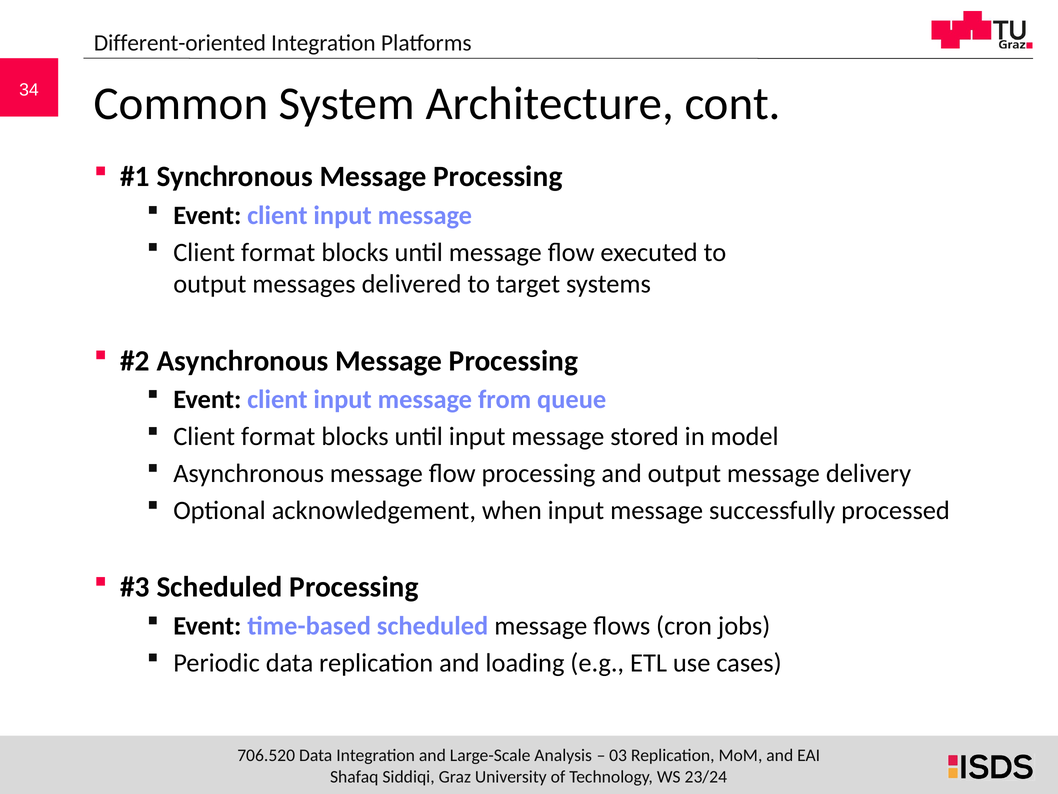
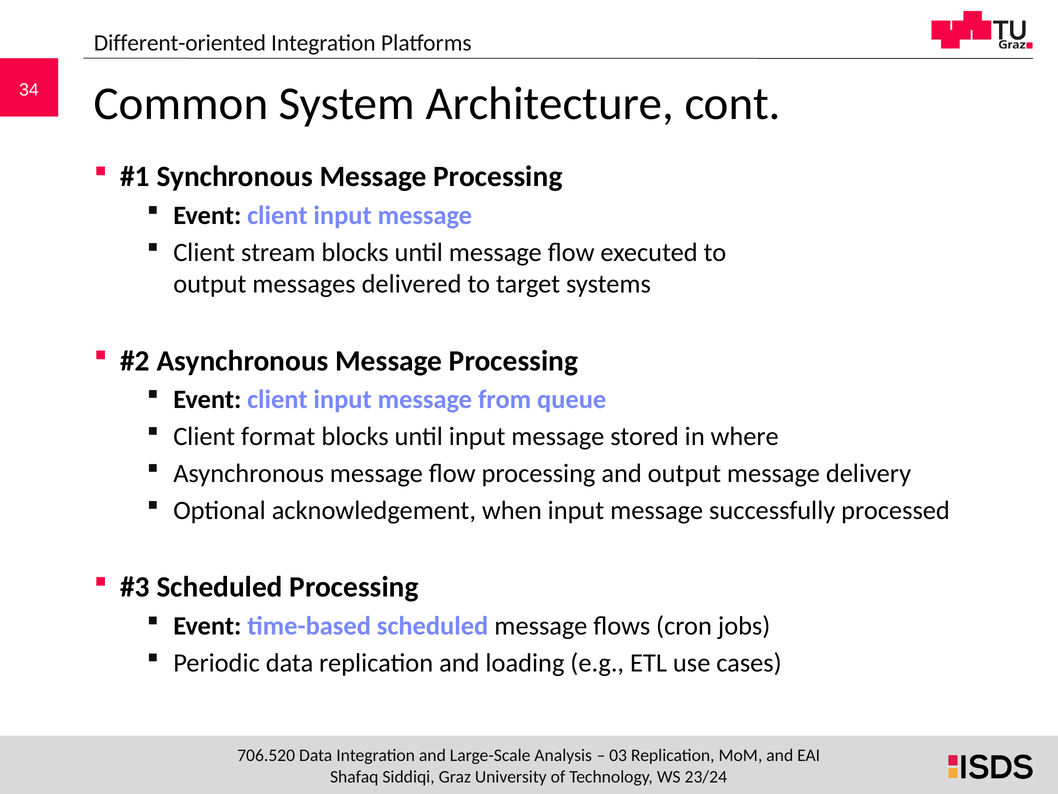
format at (278, 252): format -> stream
model: model -> where
